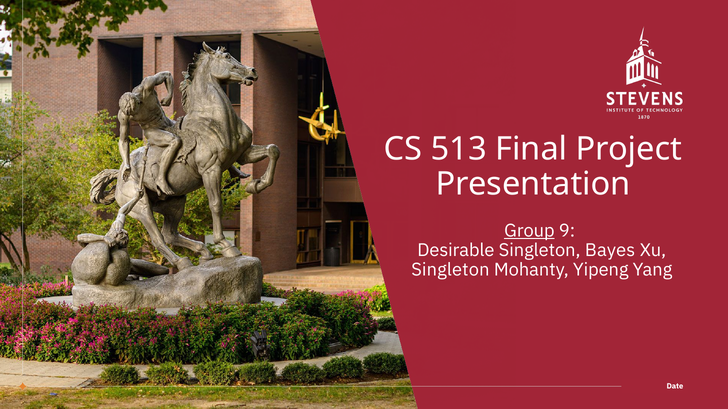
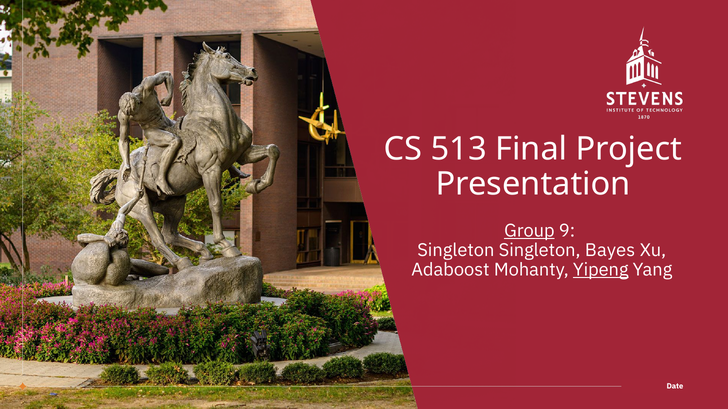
Desirable at (456, 250): Desirable -> Singleton
Singleton at (450, 270): Singleton -> Adaboost
Yipeng underline: none -> present
